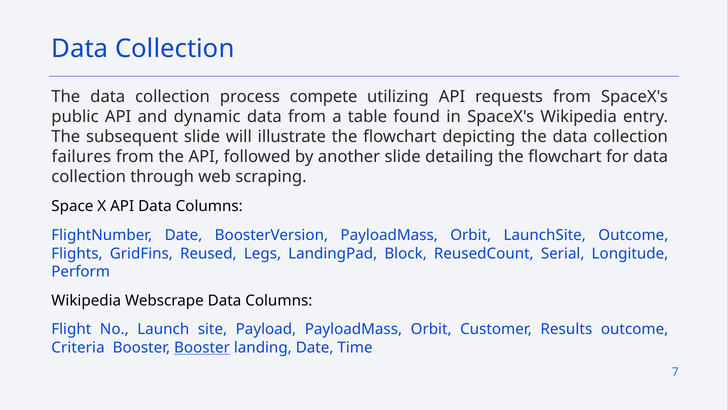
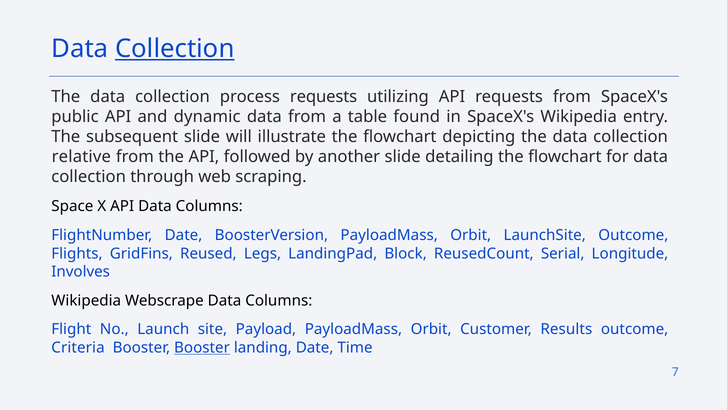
Collection at (175, 49) underline: none -> present
process compete: compete -> requests
failures: failures -> relative
Perform: Perform -> Involves
